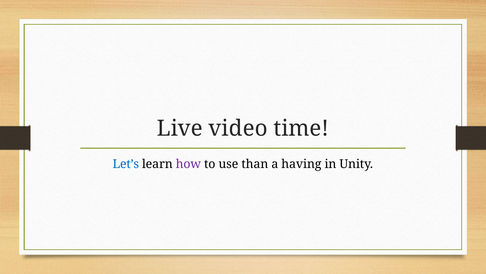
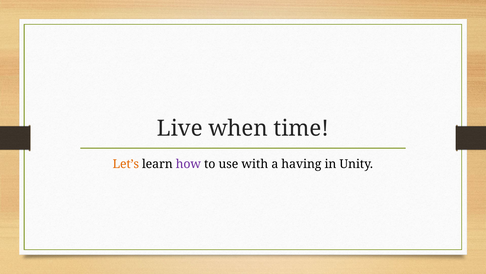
video: video -> when
Let’s colour: blue -> orange
than: than -> with
